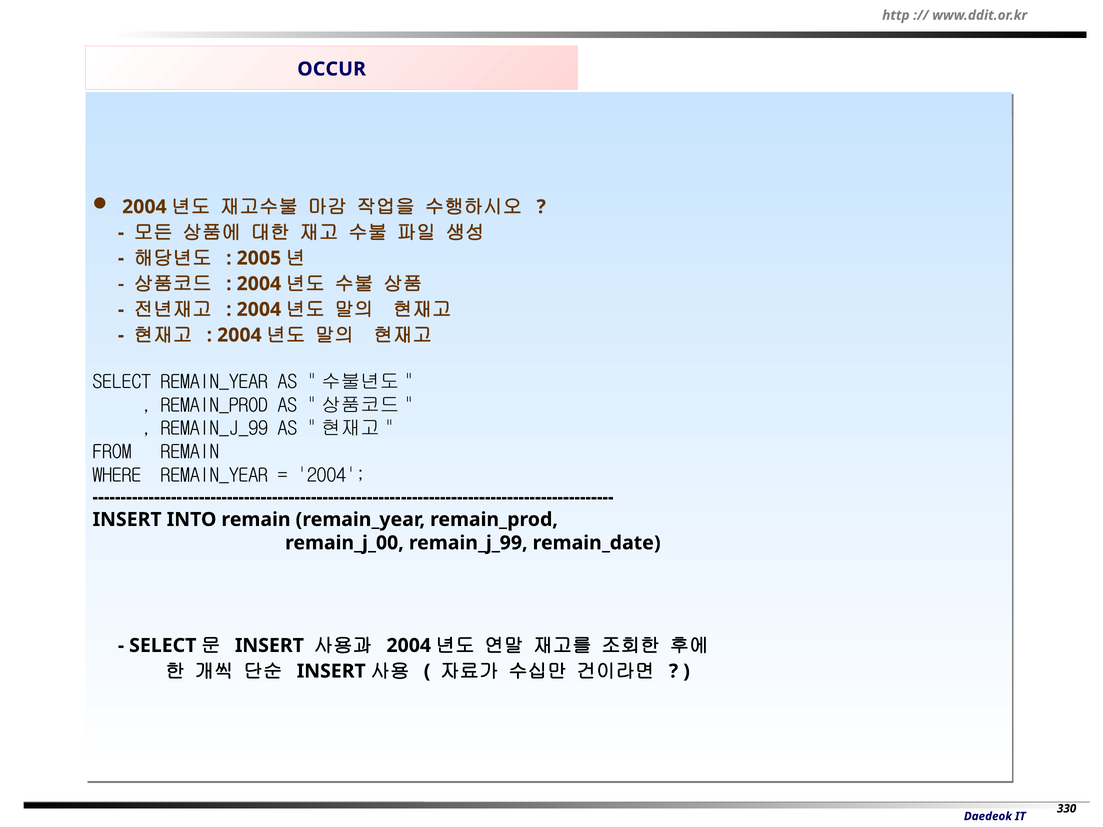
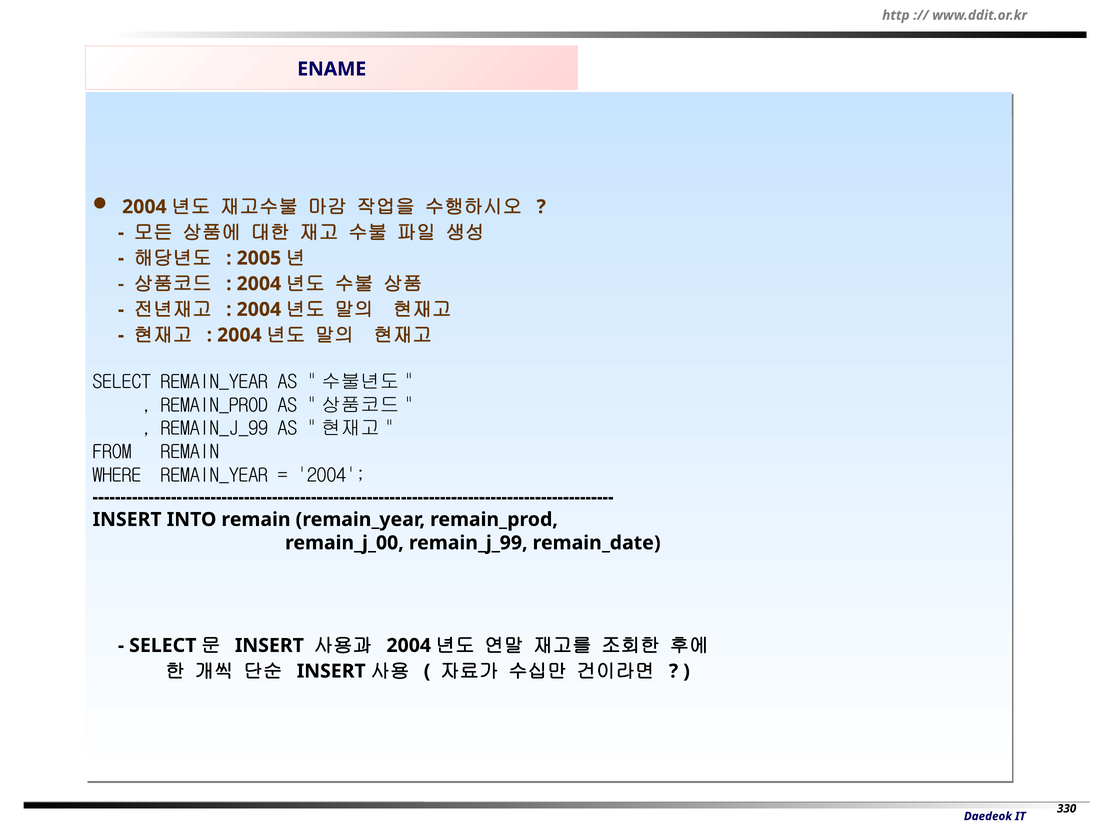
OCCUR: OCCUR -> ENAME
